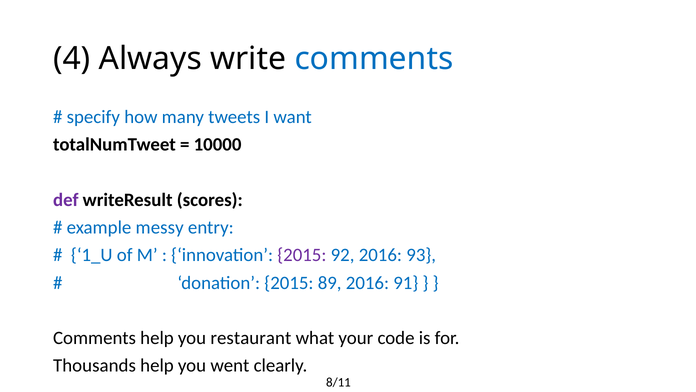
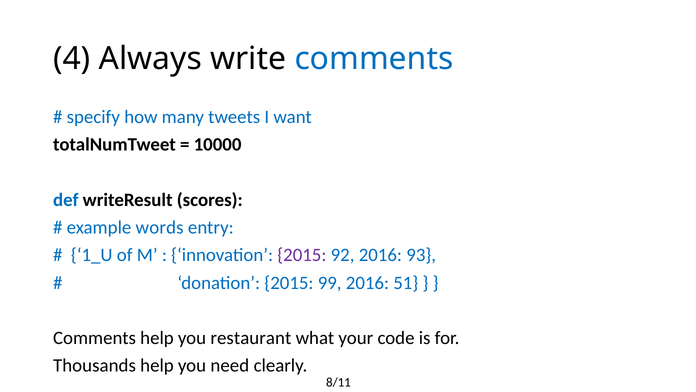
def colour: purple -> blue
messy: messy -> words
89: 89 -> 99
91: 91 -> 51
went: went -> need
